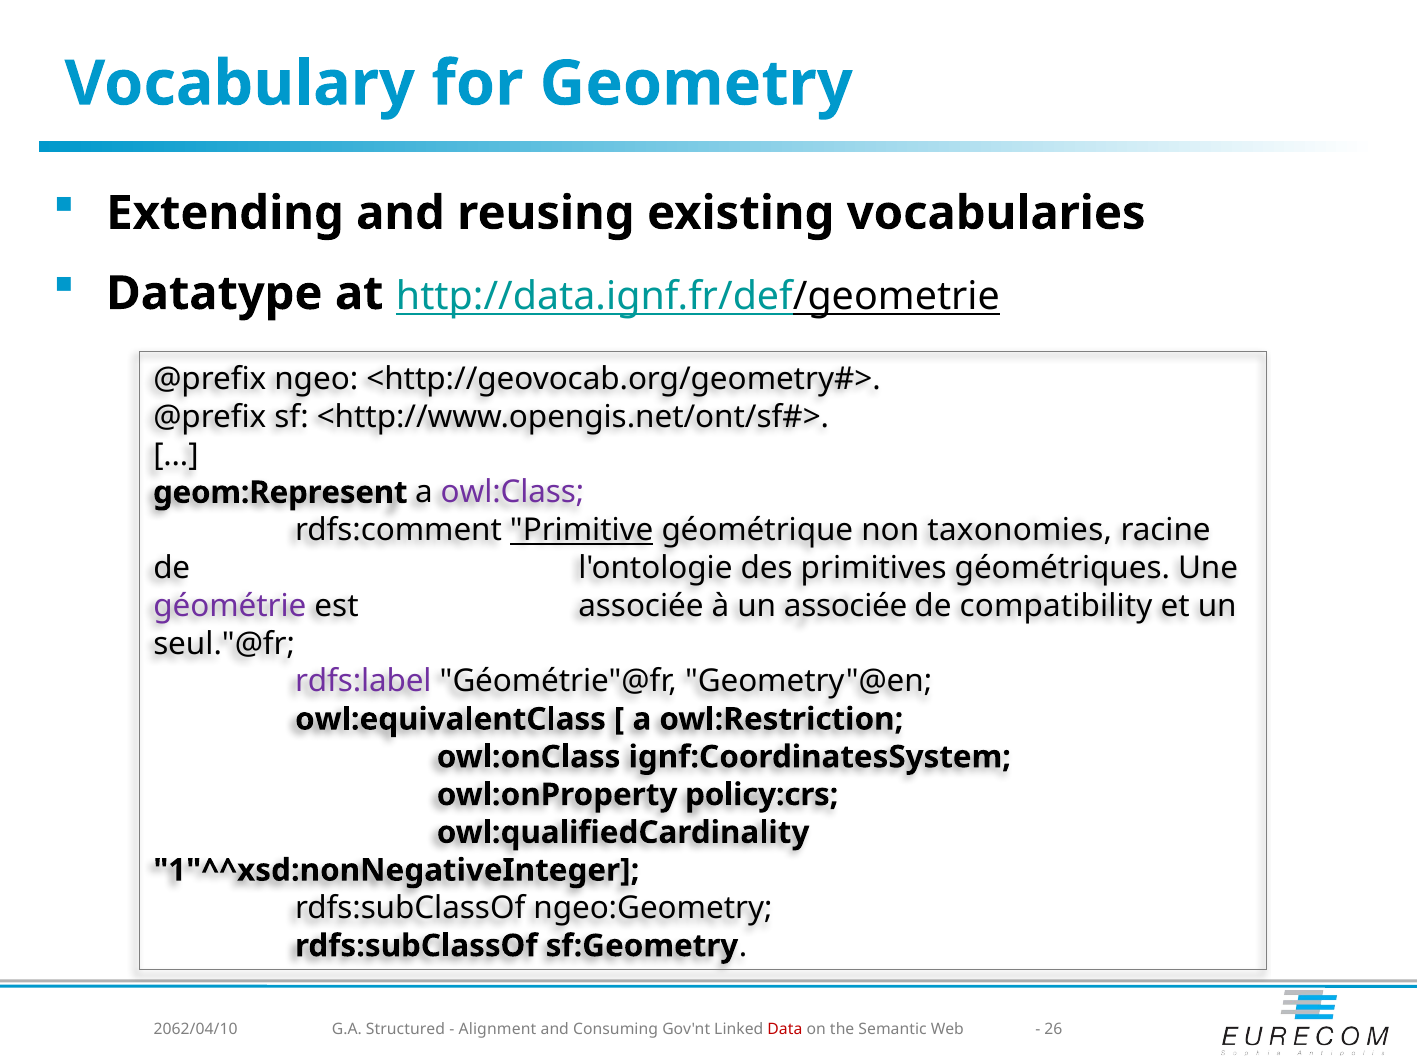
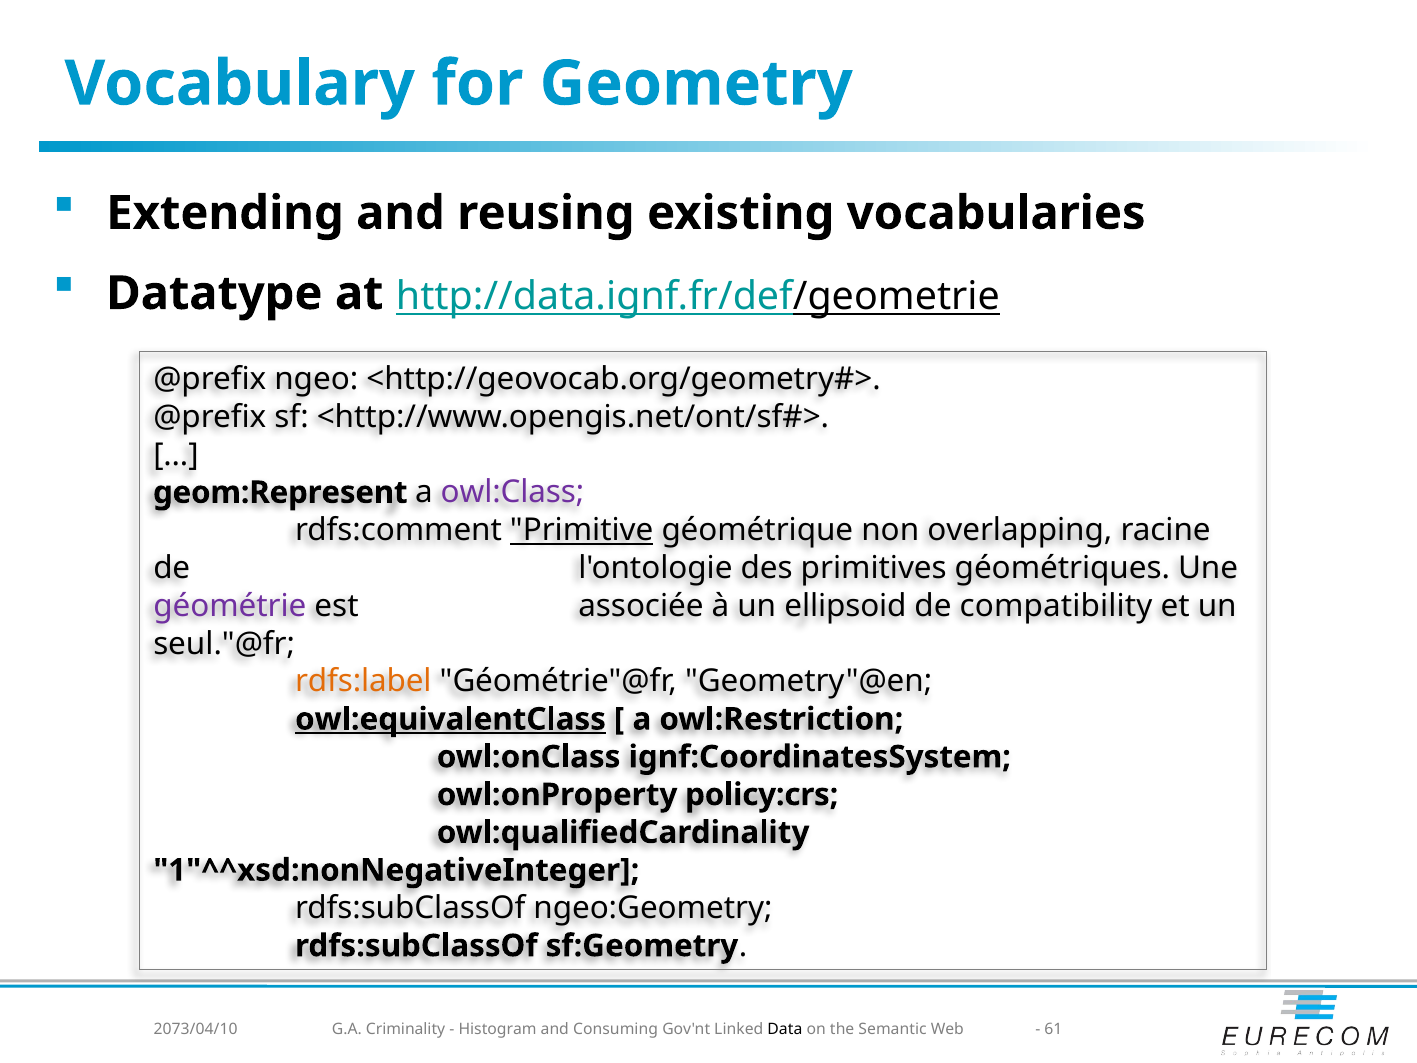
taxonomies: taxonomies -> overlapping
un associée: associée -> ellipsoid
rdfs:label colour: purple -> orange
owl:equivalentClass underline: none -> present
2062/04/10: 2062/04/10 -> 2073/04/10
Structured: Structured -> Criminality
Alignment: Alignment -> Histogram
Data colour: red -> black
26: 26 -> 61
